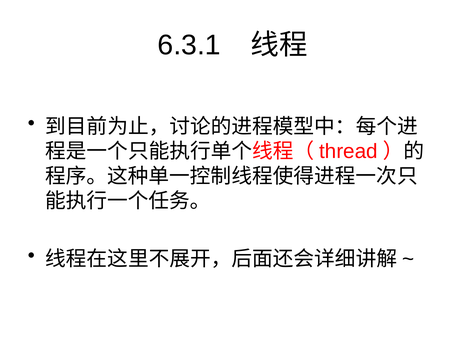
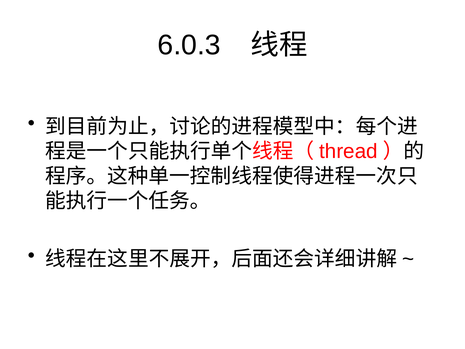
6.3.1: 6.3.1 -> 6.0.3
